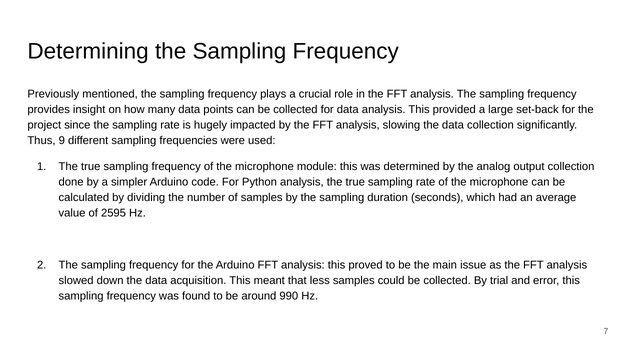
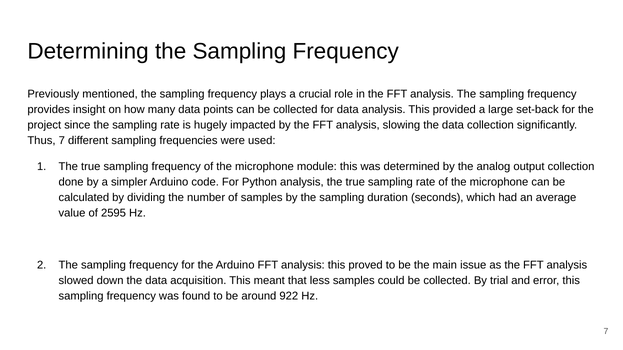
Thus 9: 9 -> 7
990: 990 -> 922
